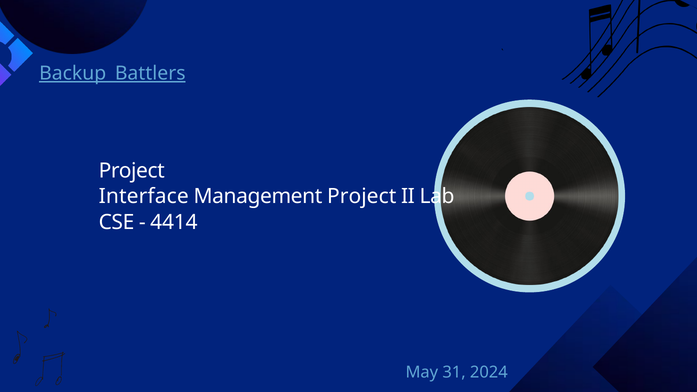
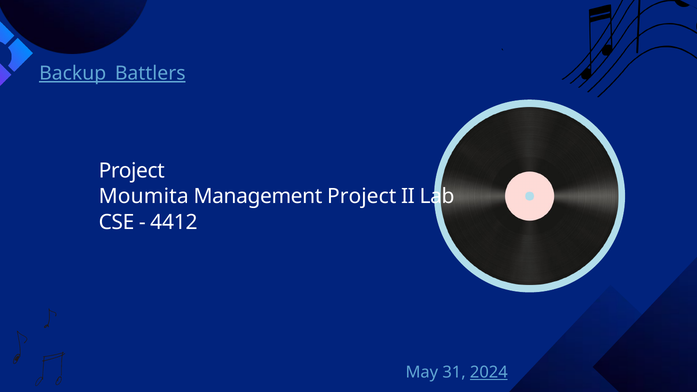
Interface: Interface -> Moumita
4414: 4414 -> 4412
2024 underline: none -> present
